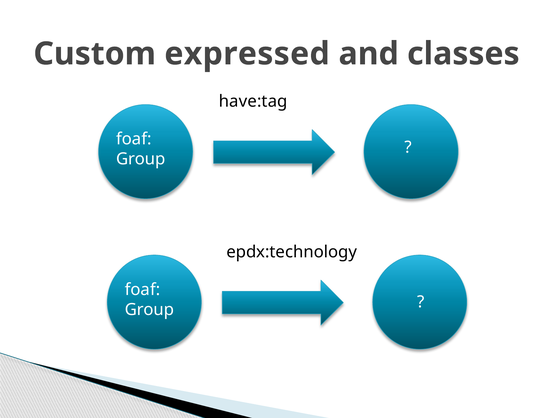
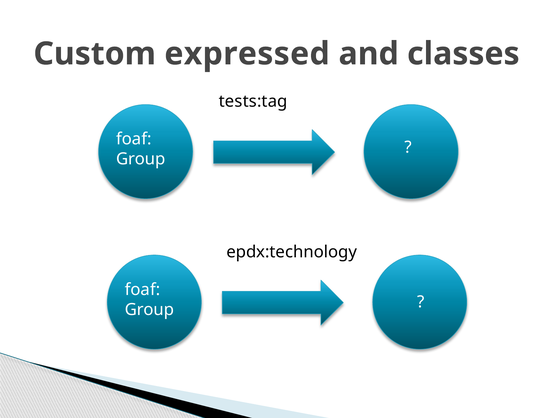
have:tag: have:tag -> tests:tag
